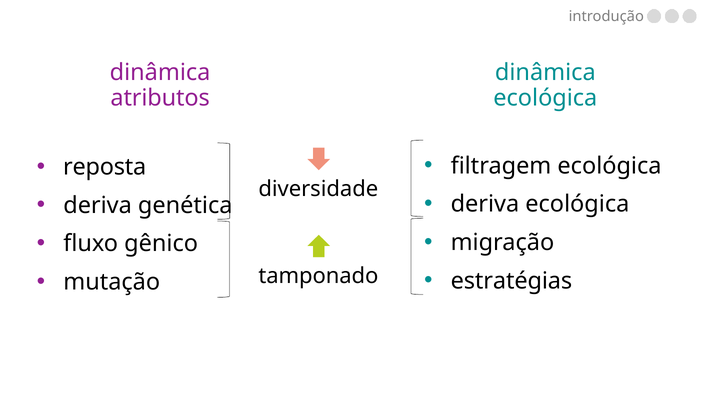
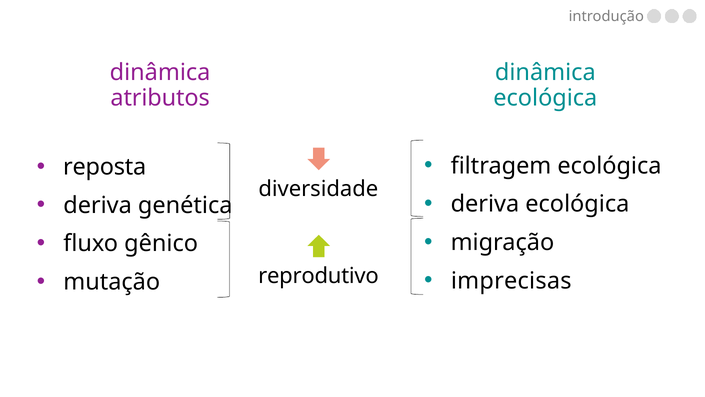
estratégias: estratégias -> imprecisas
tamponado: tamponado -> reprodutivo
